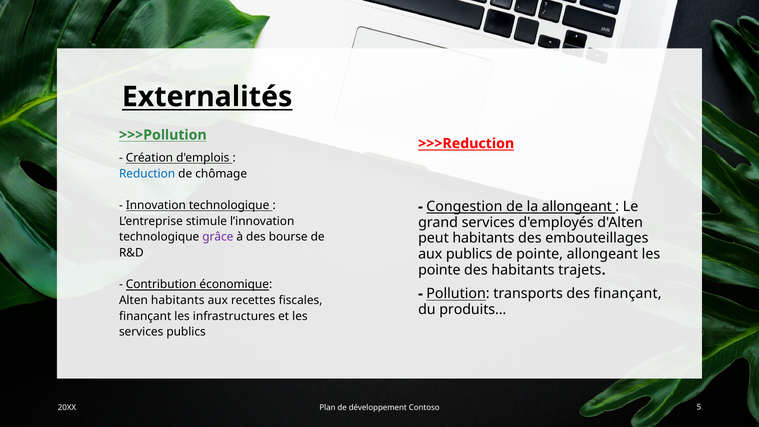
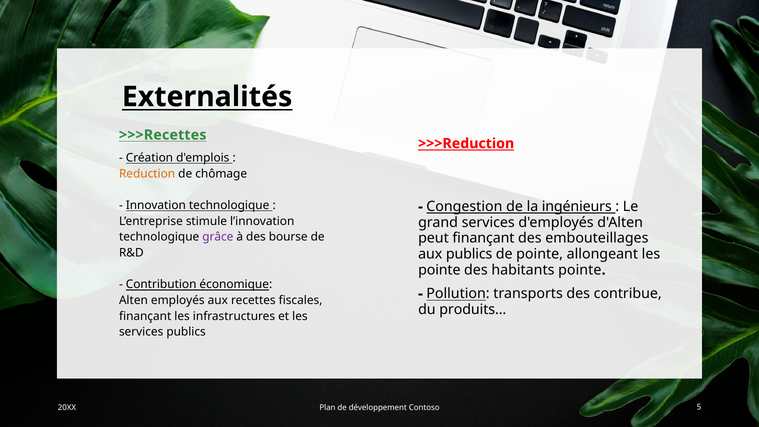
>>>Pollution: >>>Pollution -> >>>Recettes
Reduction colour: blue -> orange
la allongeant: allongeant -> ingénieurs
peut habitants: habitants -> finançant
habitants trajets: trajets -> pointe
des finançant: finançant -> contribue
Alten habitants: habitants -> employés
